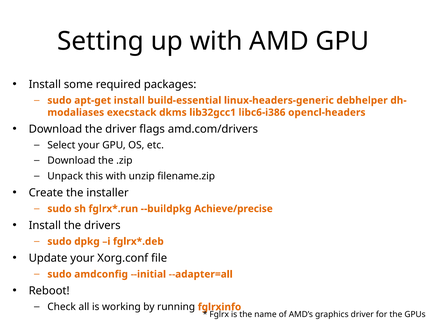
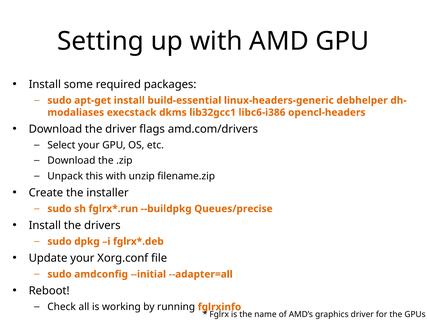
Achieve/precise: Achieve/precise -> Queues/precise
